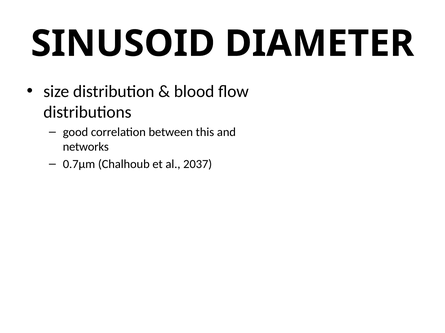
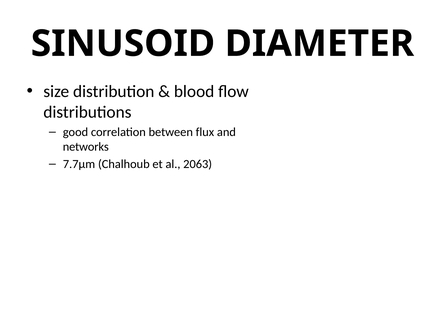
this: this -> flux
0.7µm: 0.7µm -> 7.7µm
2037: 2037 -> 2063
